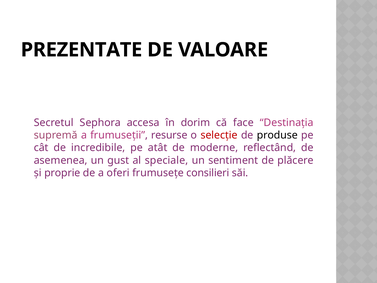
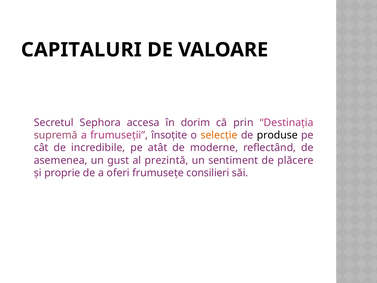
PREZENTATE: PREZENTATE -> CAPITALURI
face: face -> prin
resurse: resurse -> însoțite
selecție colour: red -> orange
speciale: speciale -> prezintă
